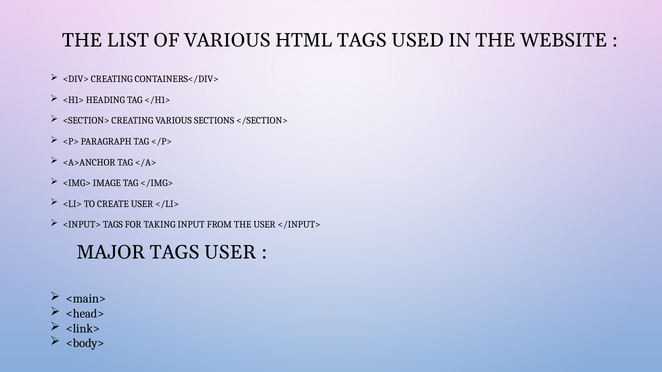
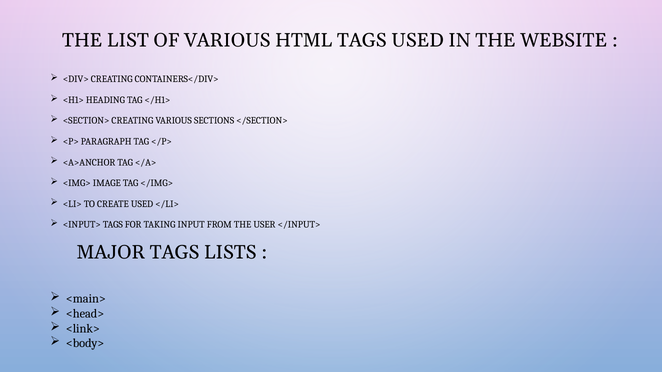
CREATE USER: USER -> USED
TAGS USER: USER -> LISTS
